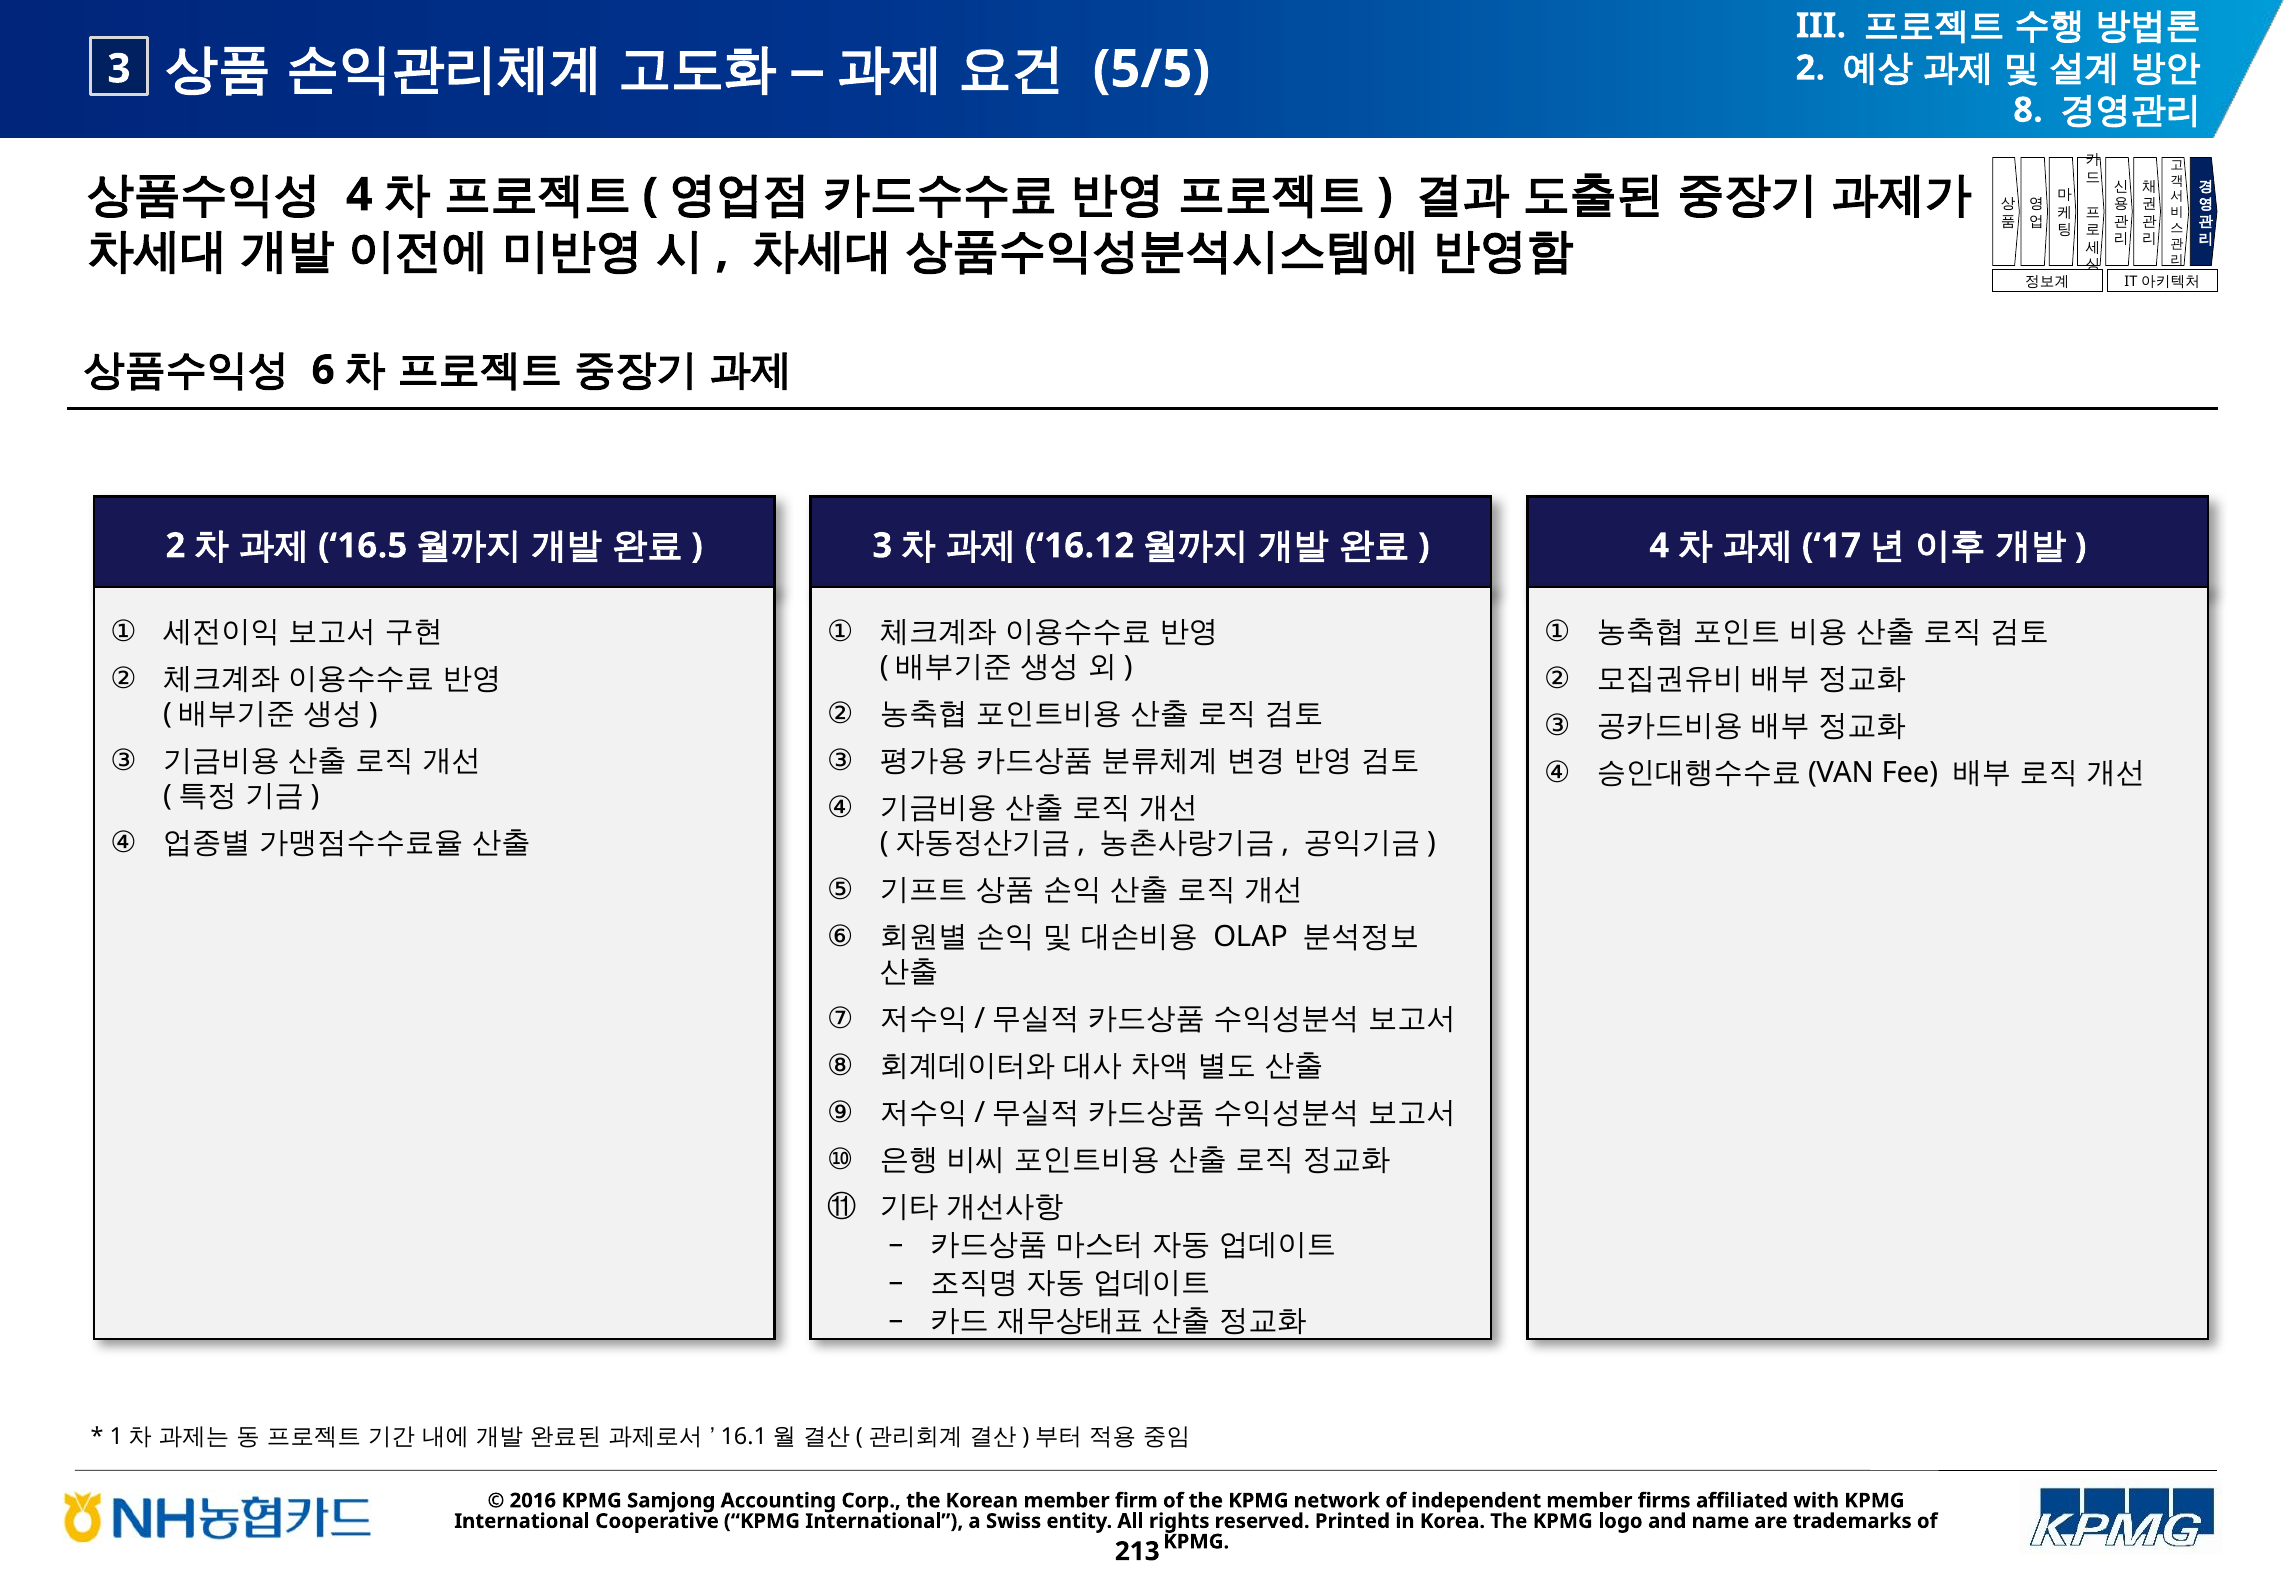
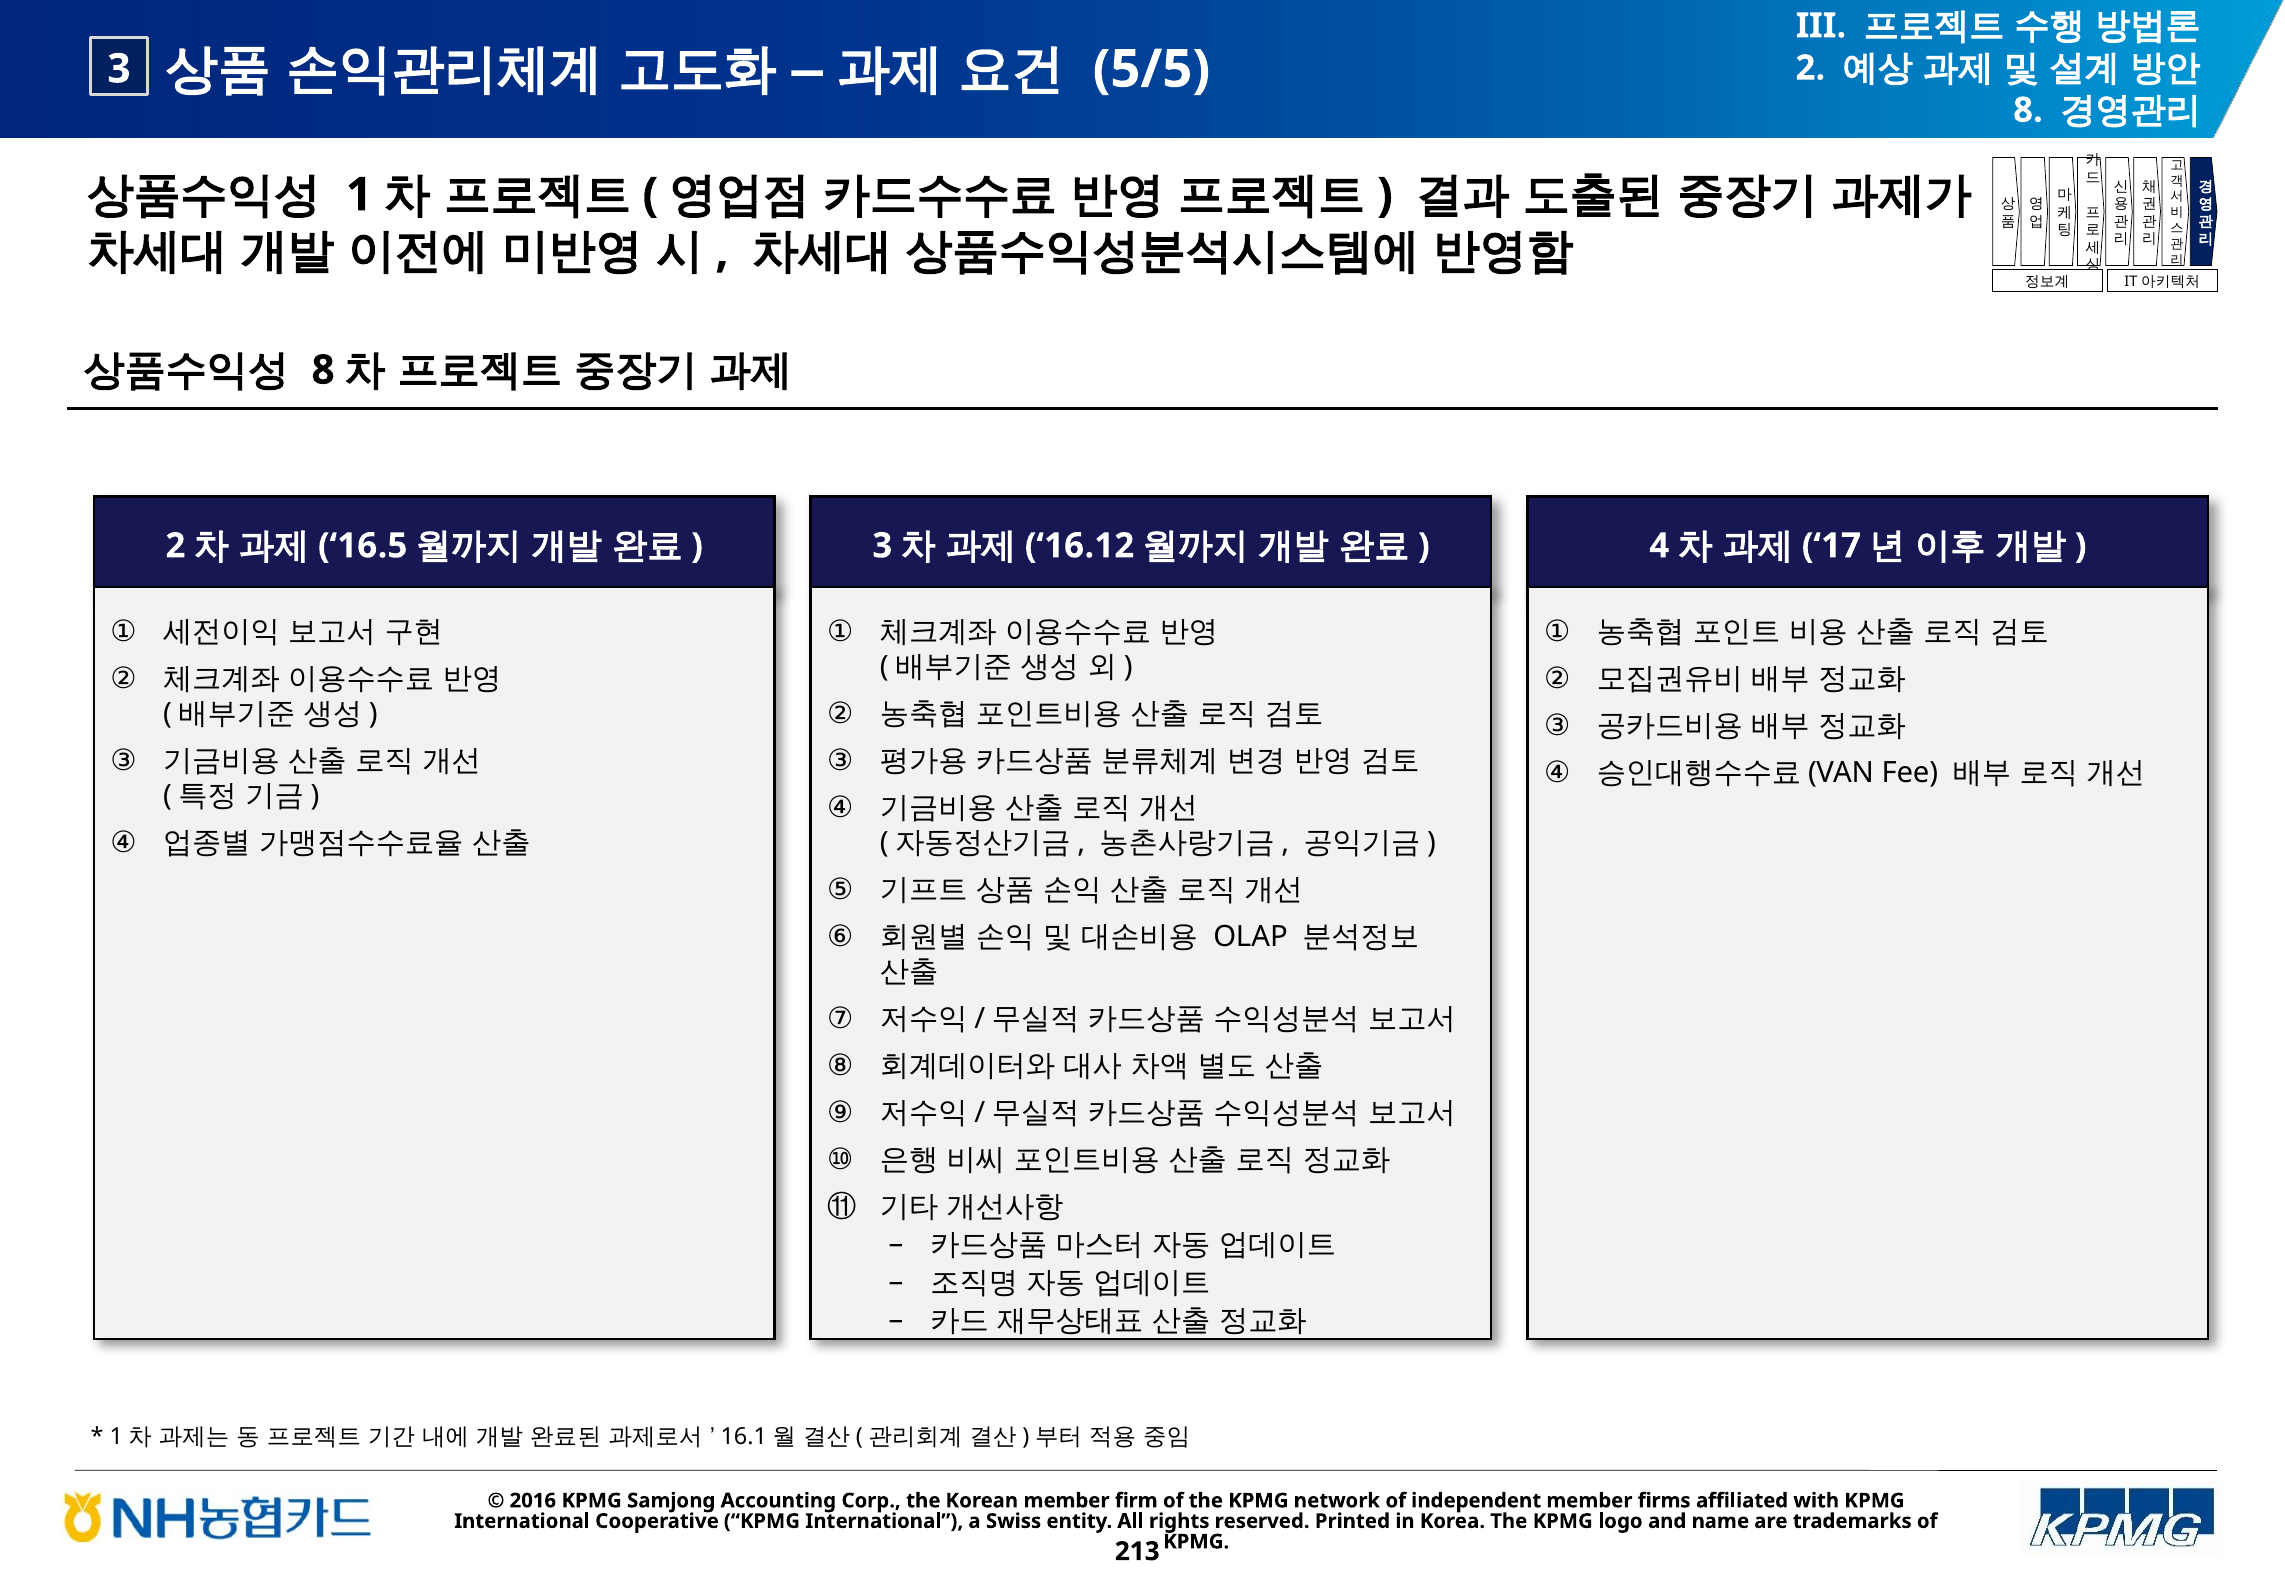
4 at (359, 195): 4 -> 1
6 at (323, 370): 6 -> 8
